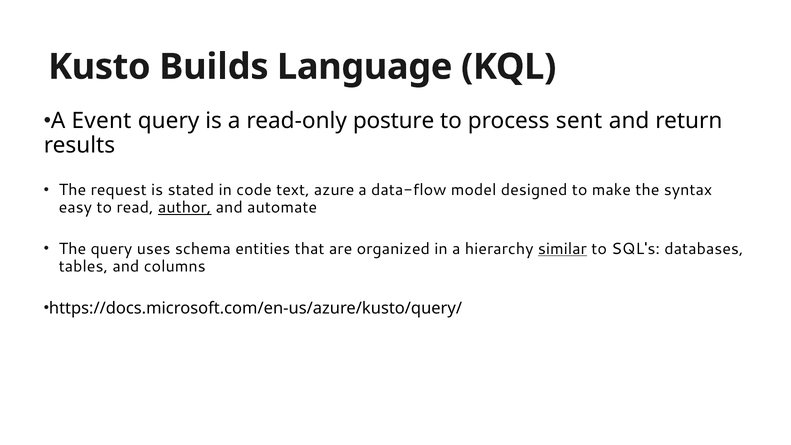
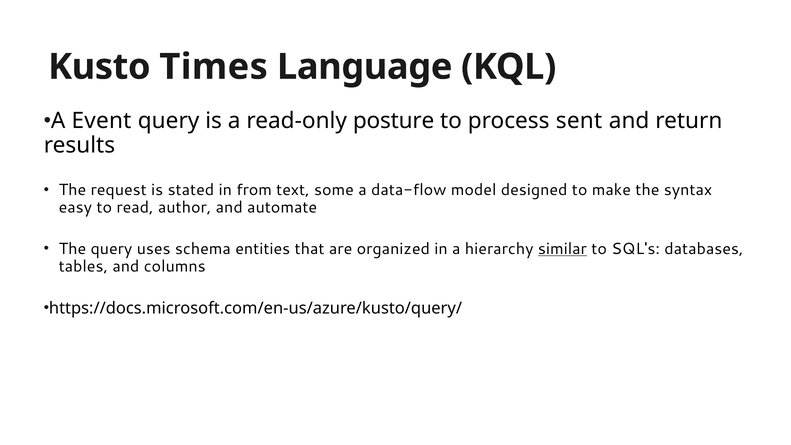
Builds: Builds -> Times
code: code -> from
azure: azure -> some
author underline: present -> none
